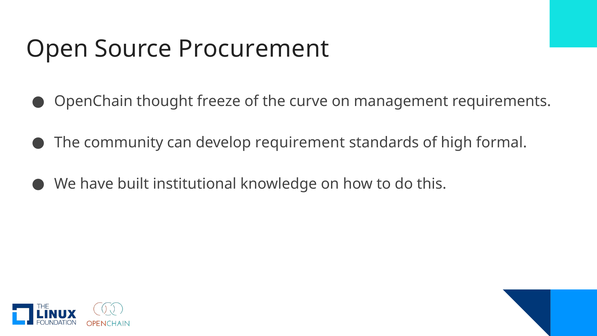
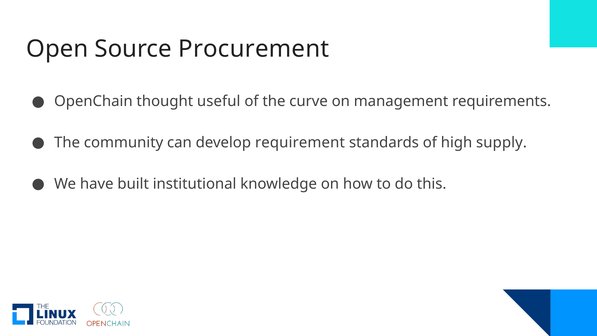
freeze: freeze -> useful
formal: formal -> supply
